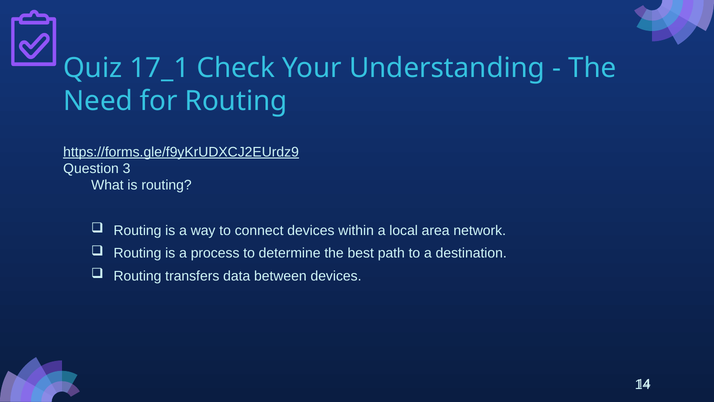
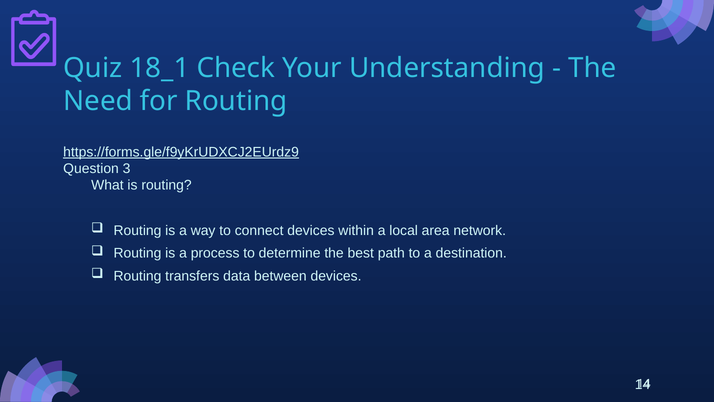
17_1: 17_1 -> 18_1
